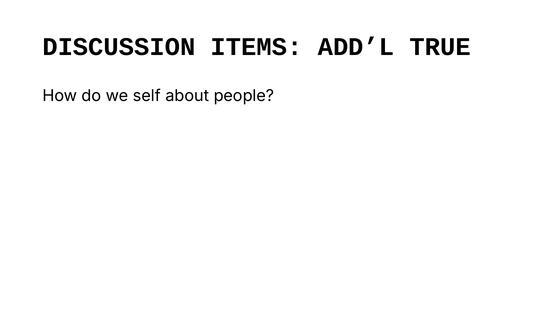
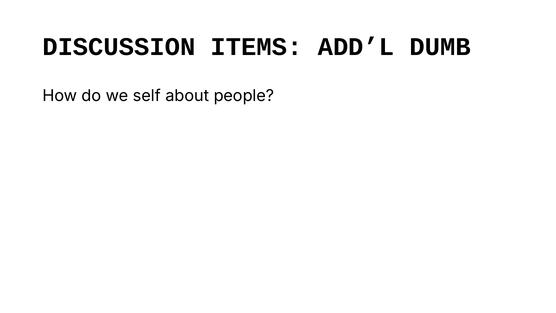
TRUE: TRUE -> DUMB
